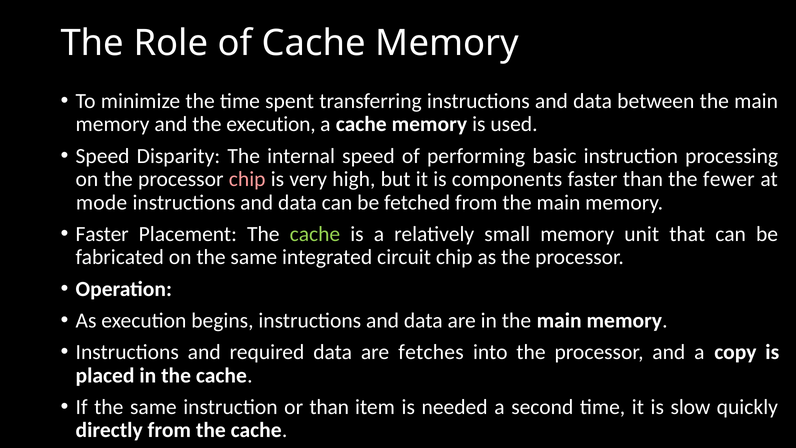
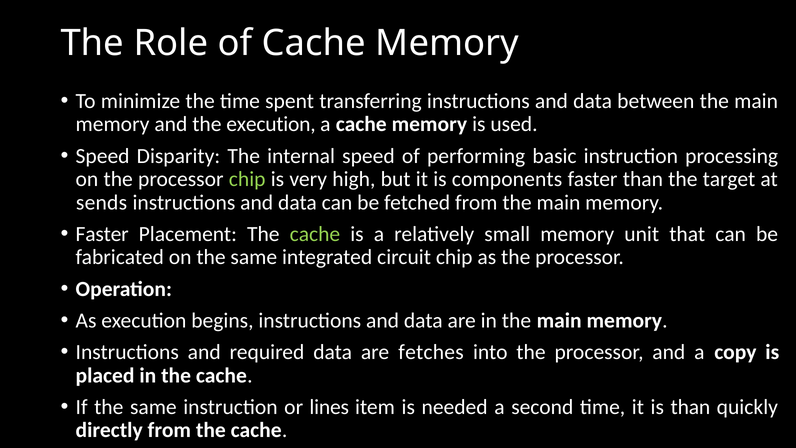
chip at (247, 179) colour: pink -> light green
fewer: fewer -> target
mode: mode -> sends
or than: than -> lines
is slow: slow -> than
